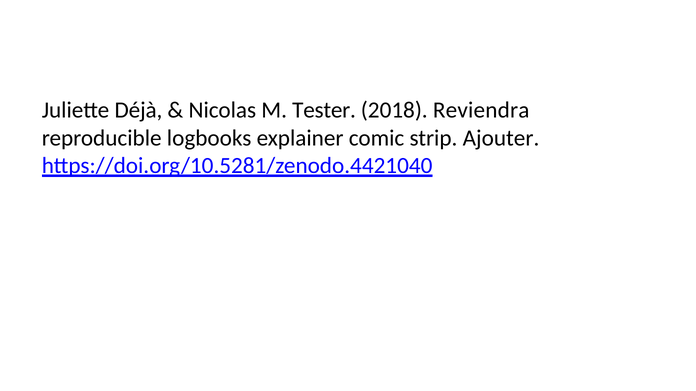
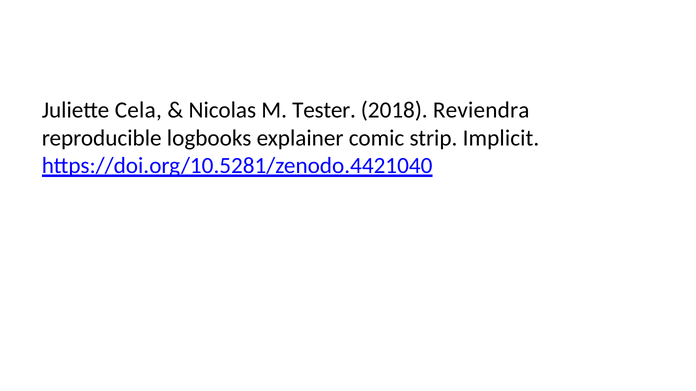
Déjà: Déjà -> Cela
Ajouter: Ajouter -> Implicit
